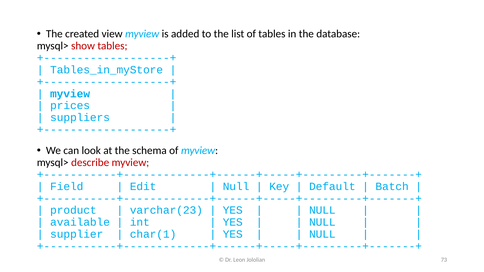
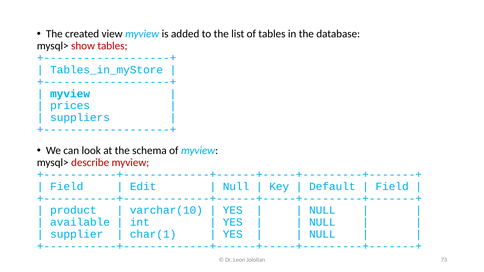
Batch at (392, 187): Batch -> Field
varchar(23: varchar(23 -> varchar(10
